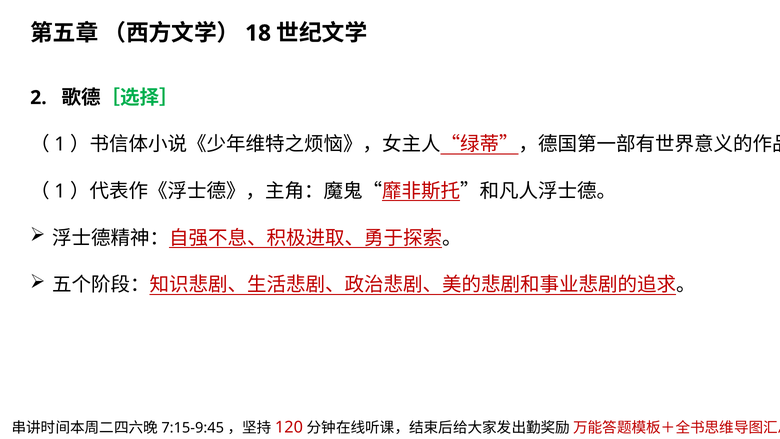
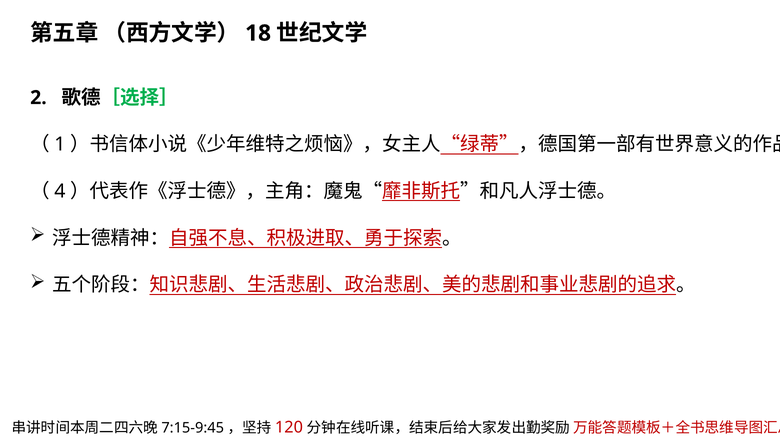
1 at (60, 191): 1 -> 4
